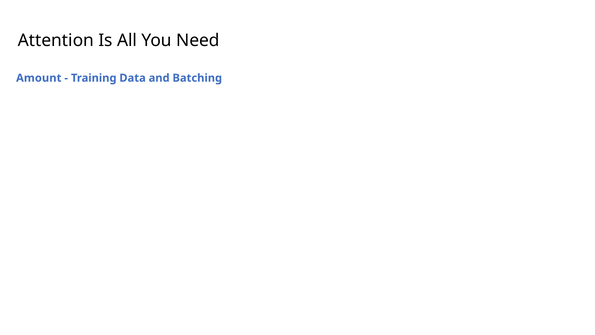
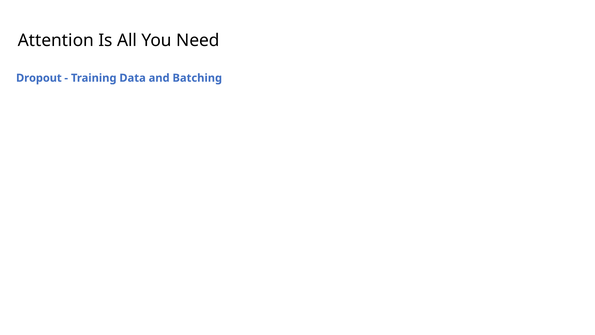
Amount: Amount -> Dropout
